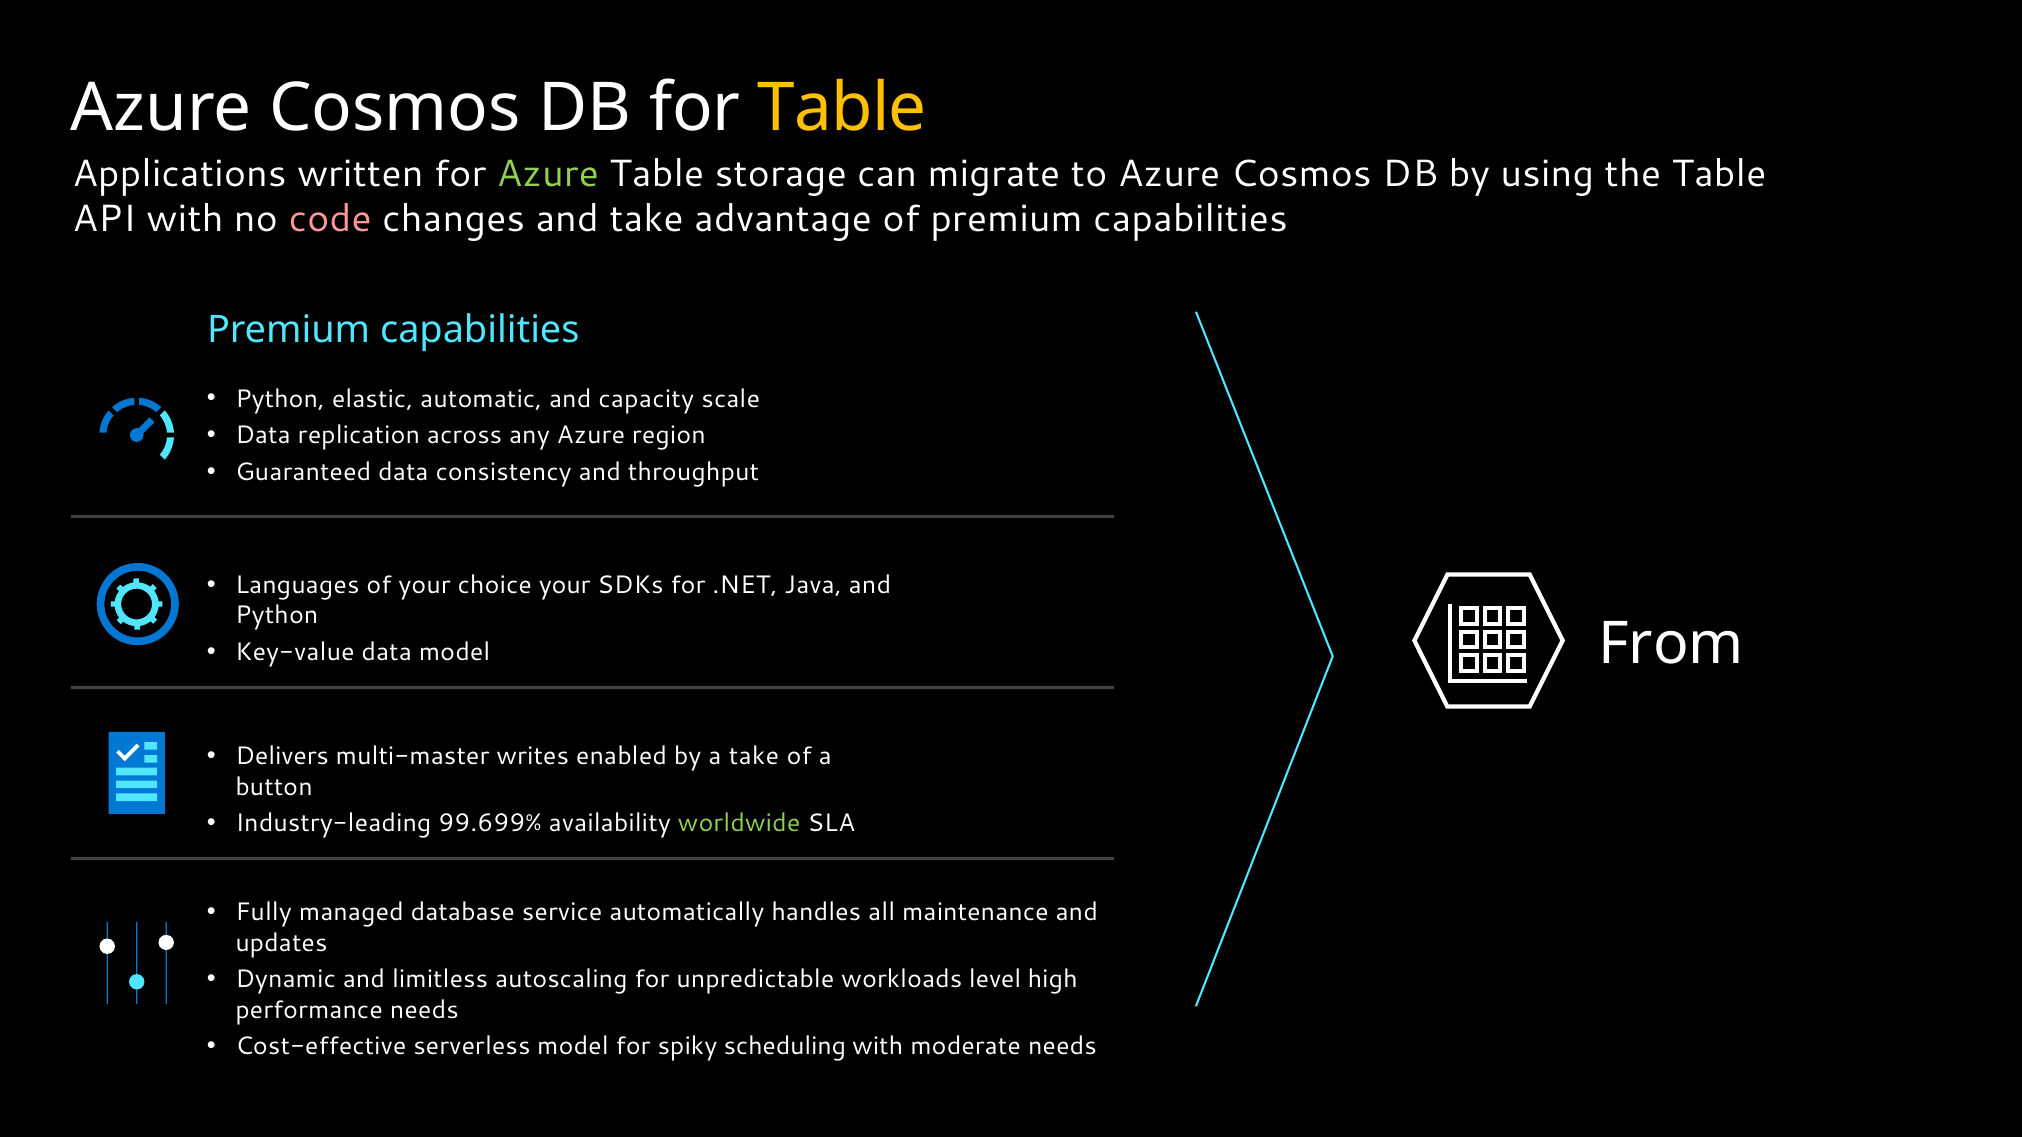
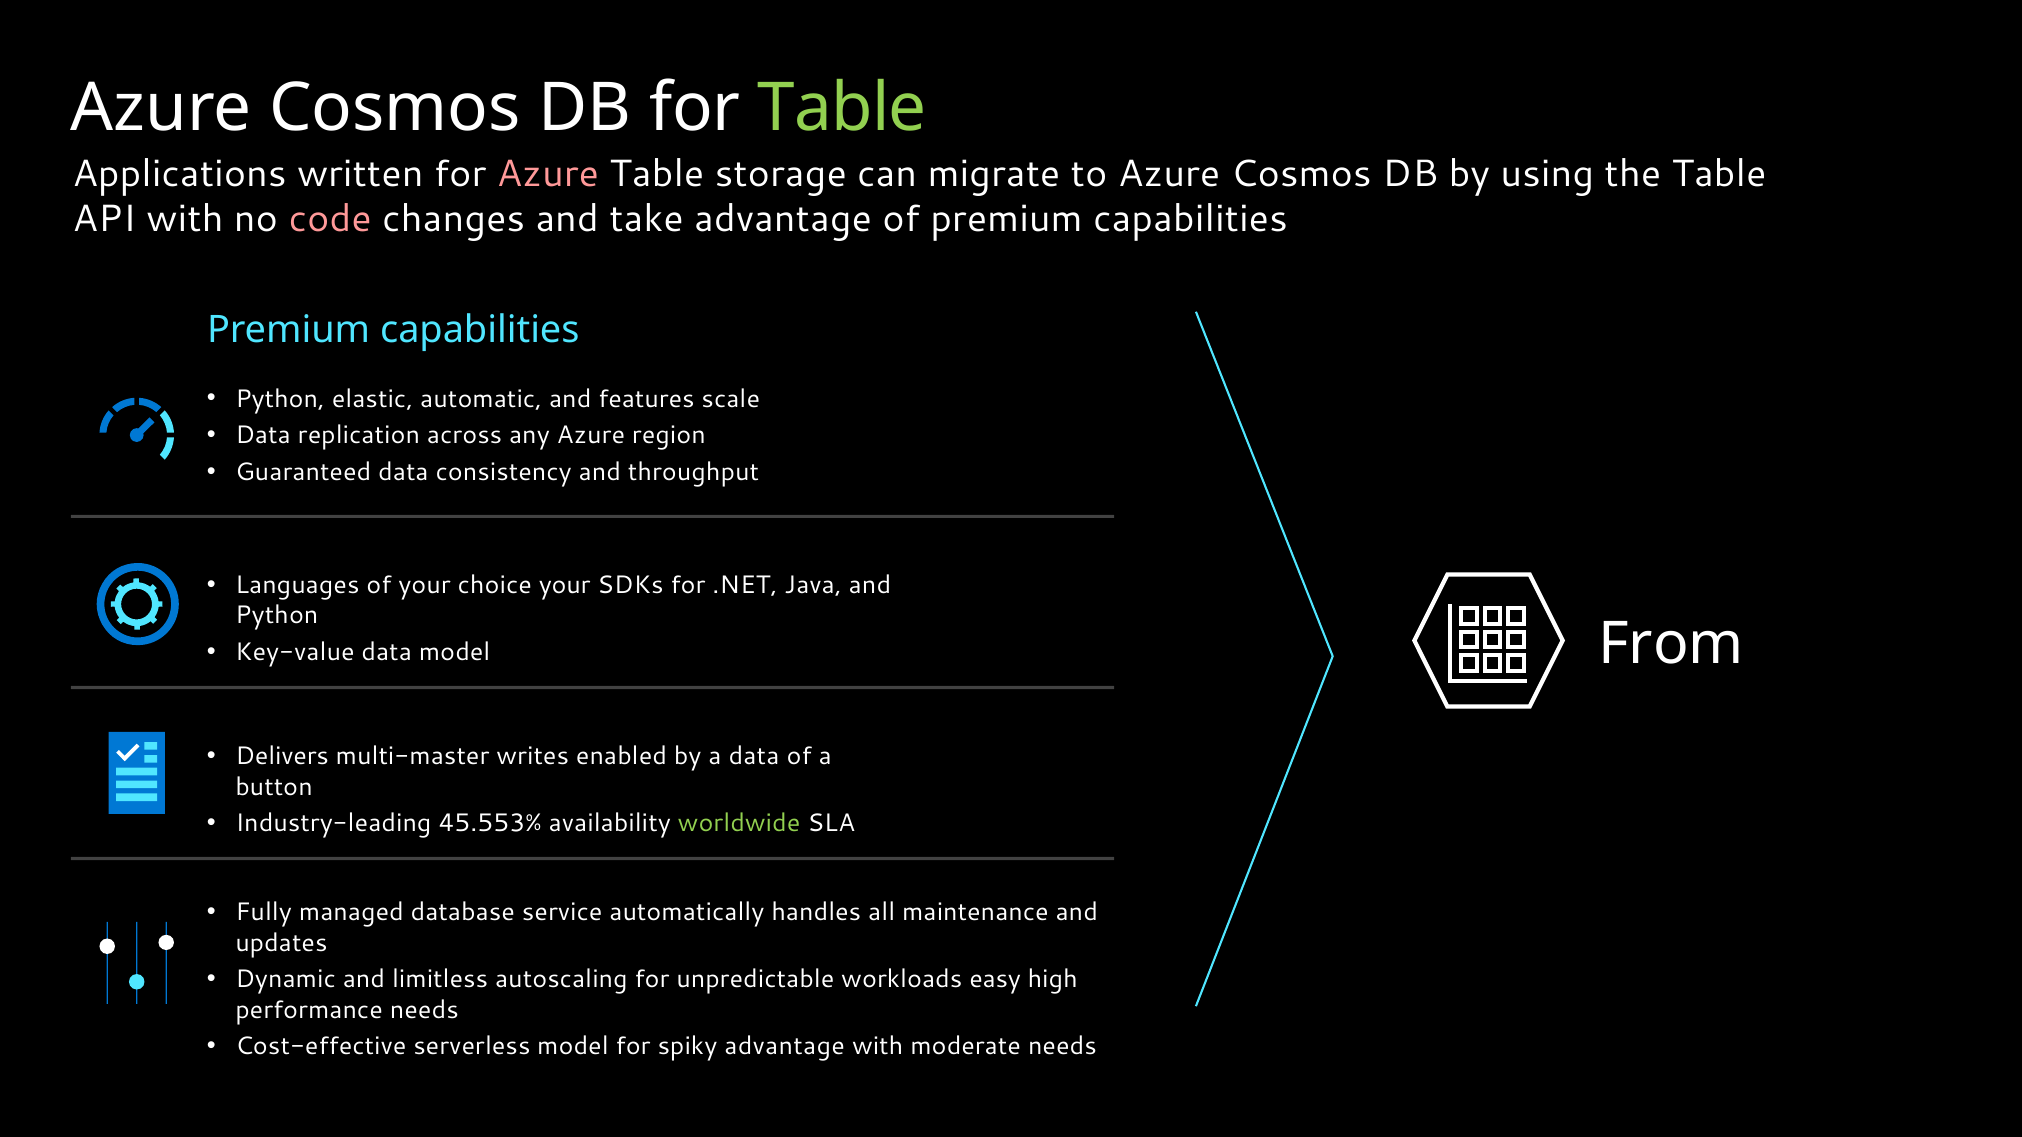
Table at (842, 108) colour: yellow -> light green
Azure at (548, 174) colour: light green -> pink
capacity: capacity -> features
a take: take -> data
99.699%: 99.699% -> 45.553%
level: level -> easy
spiky scheduling: scheduling -> advantage
